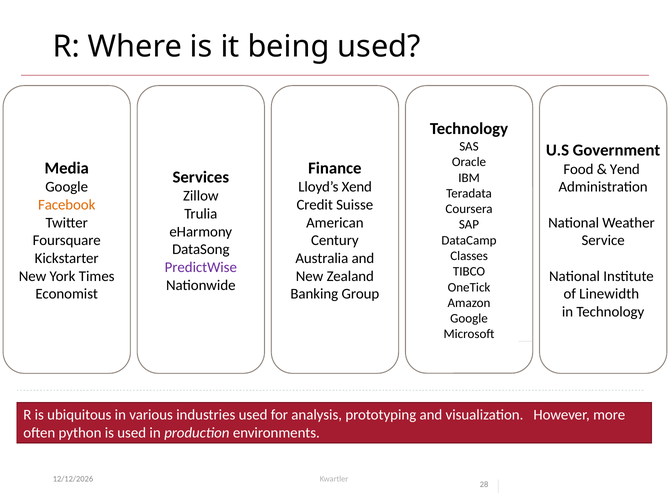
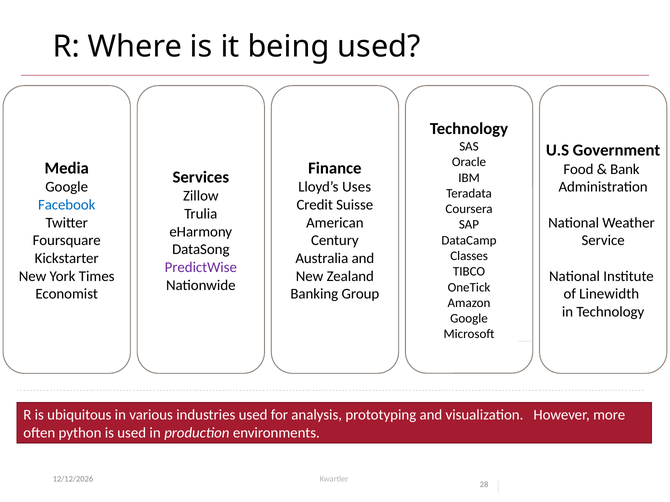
Yend: Yend -> Bank
Xend: Xend -> Uses
Facebook colour: orange -> blue
